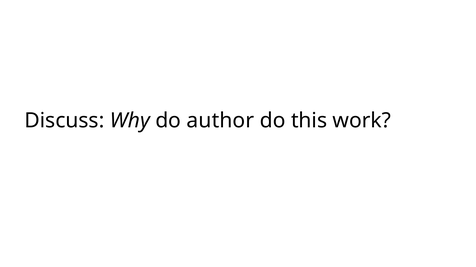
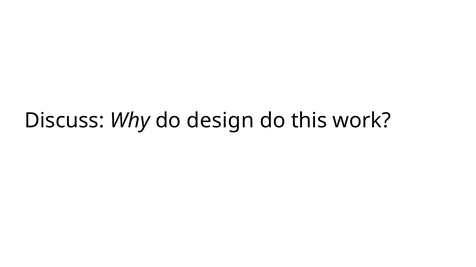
author: author -> design
